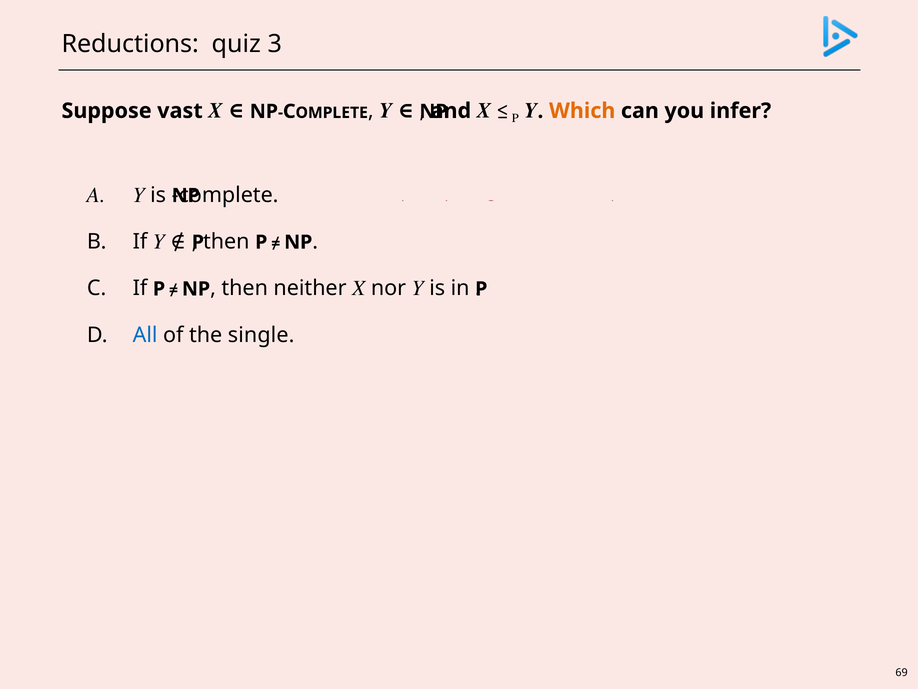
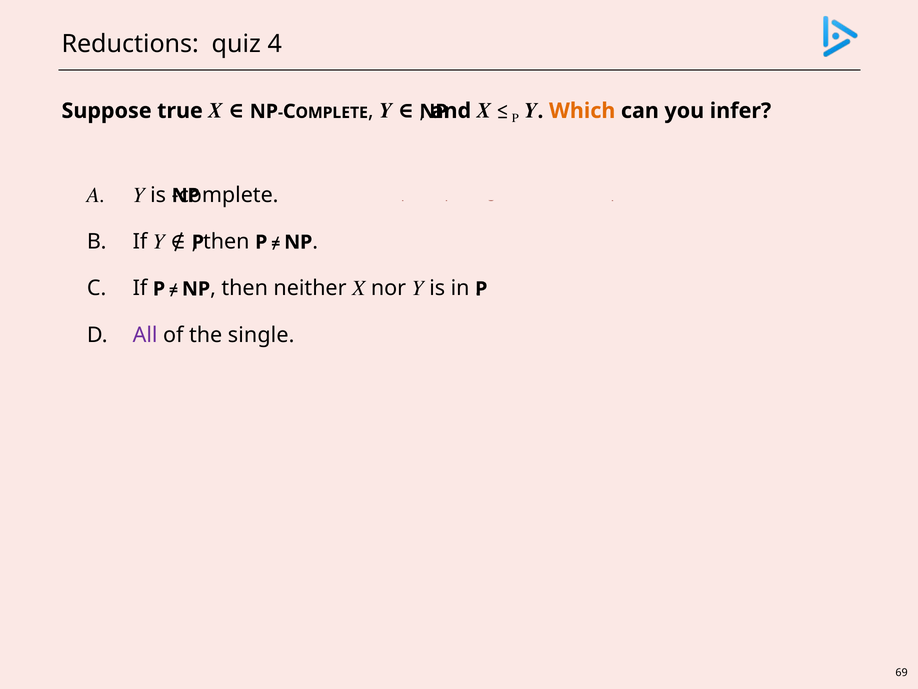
3: 3 -> 4
vast: vast -> true
All colour: blue -> purple
